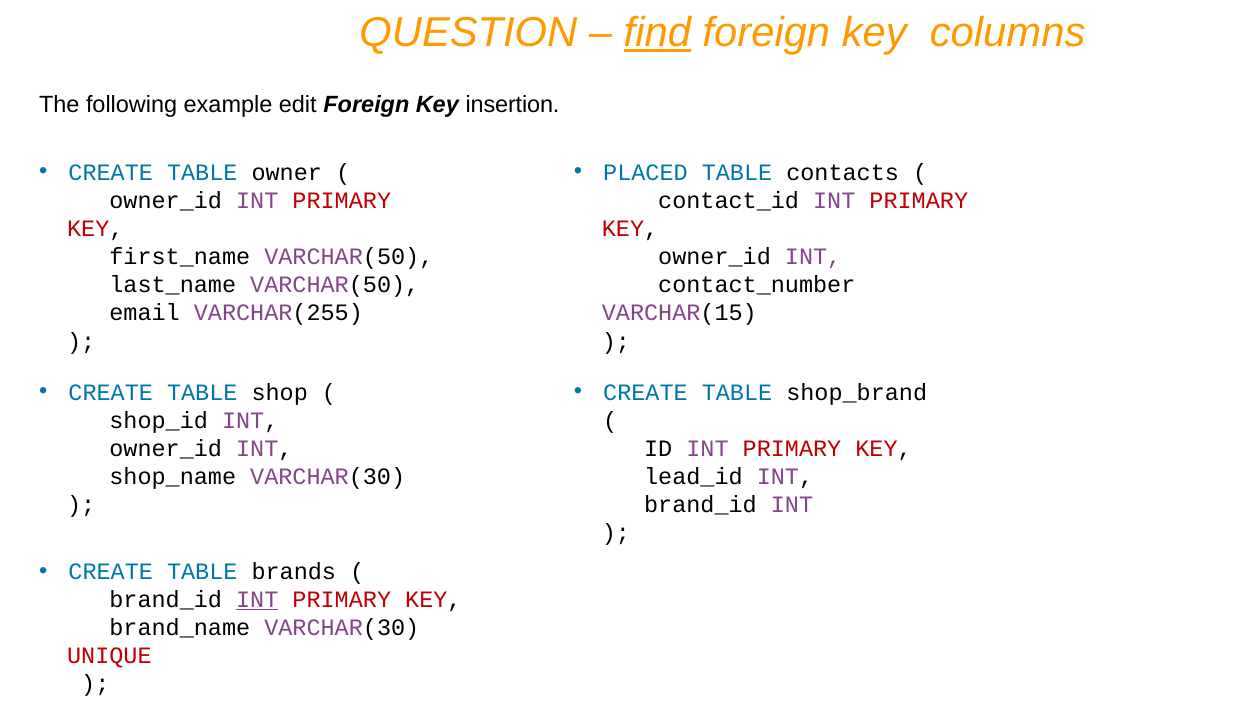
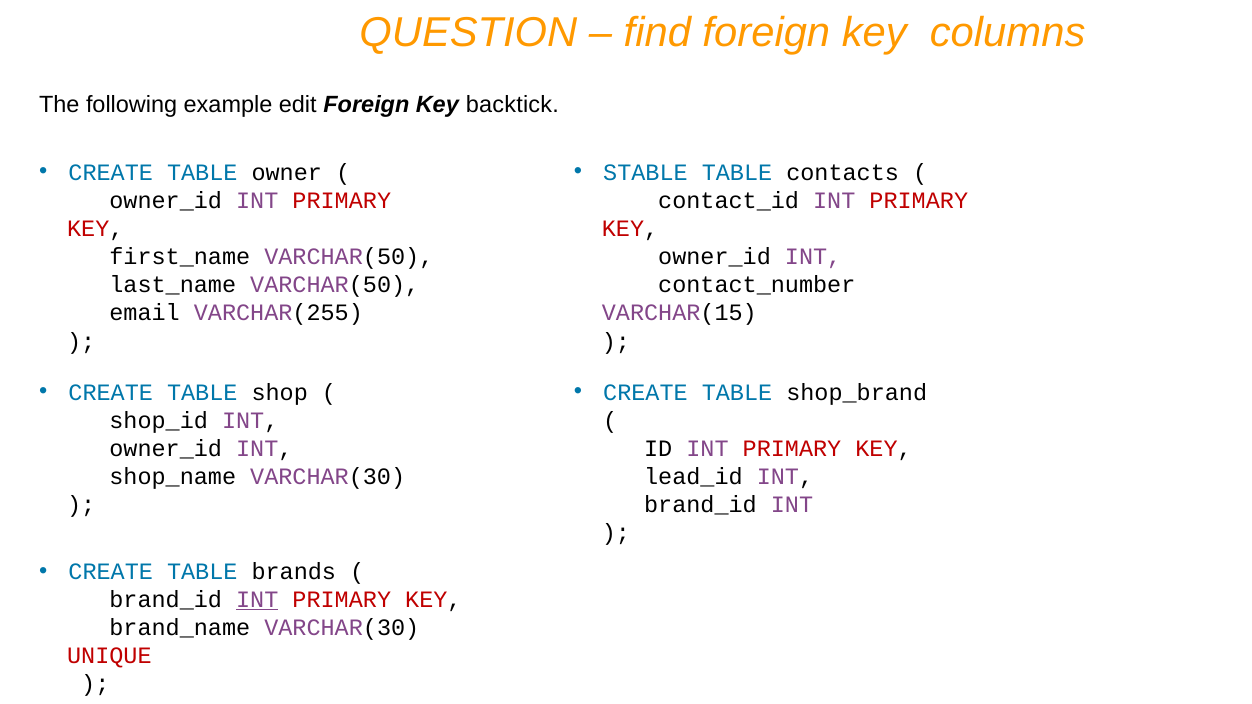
find underline: present -> none
insertion: insertion -> backtick
PLACED: PLACED -> STABLE
